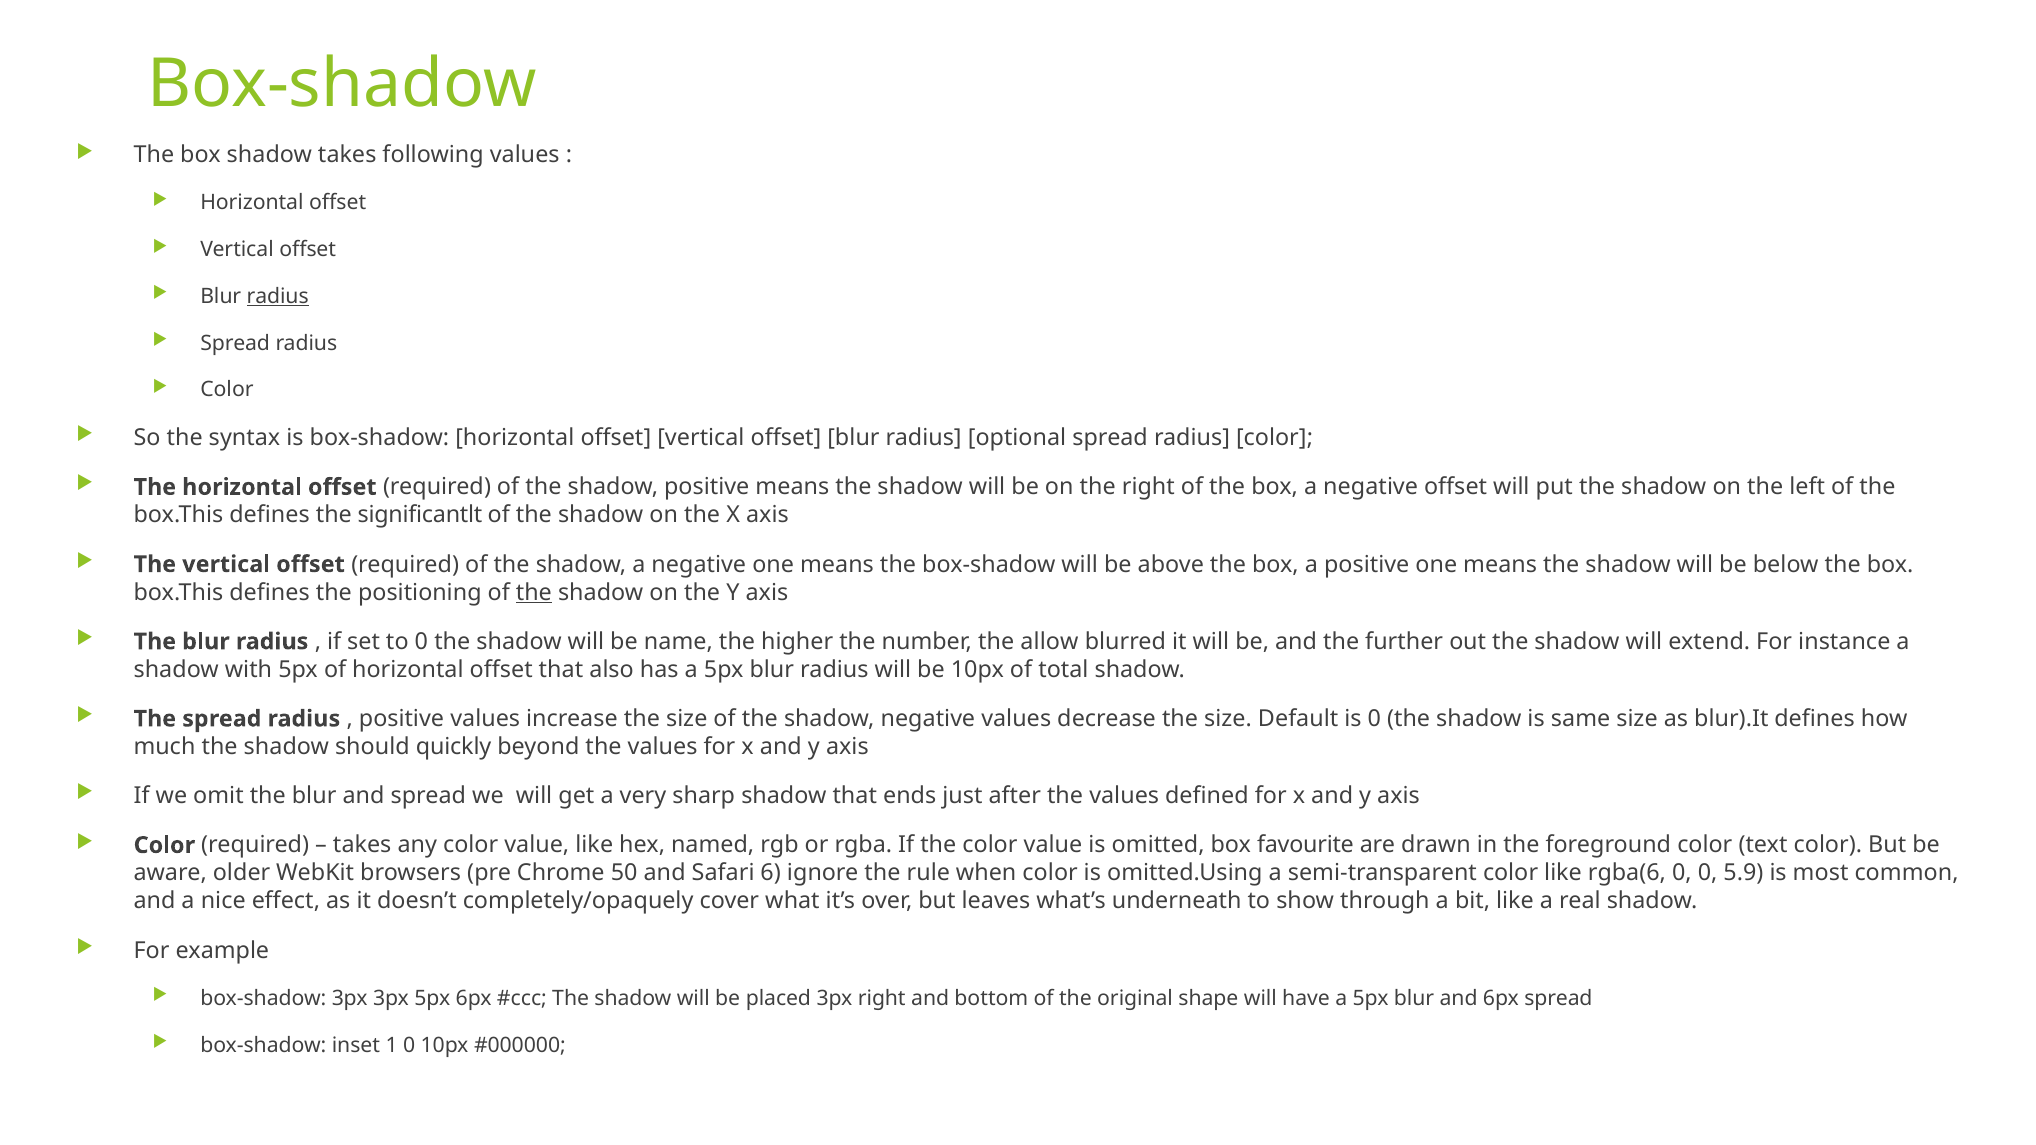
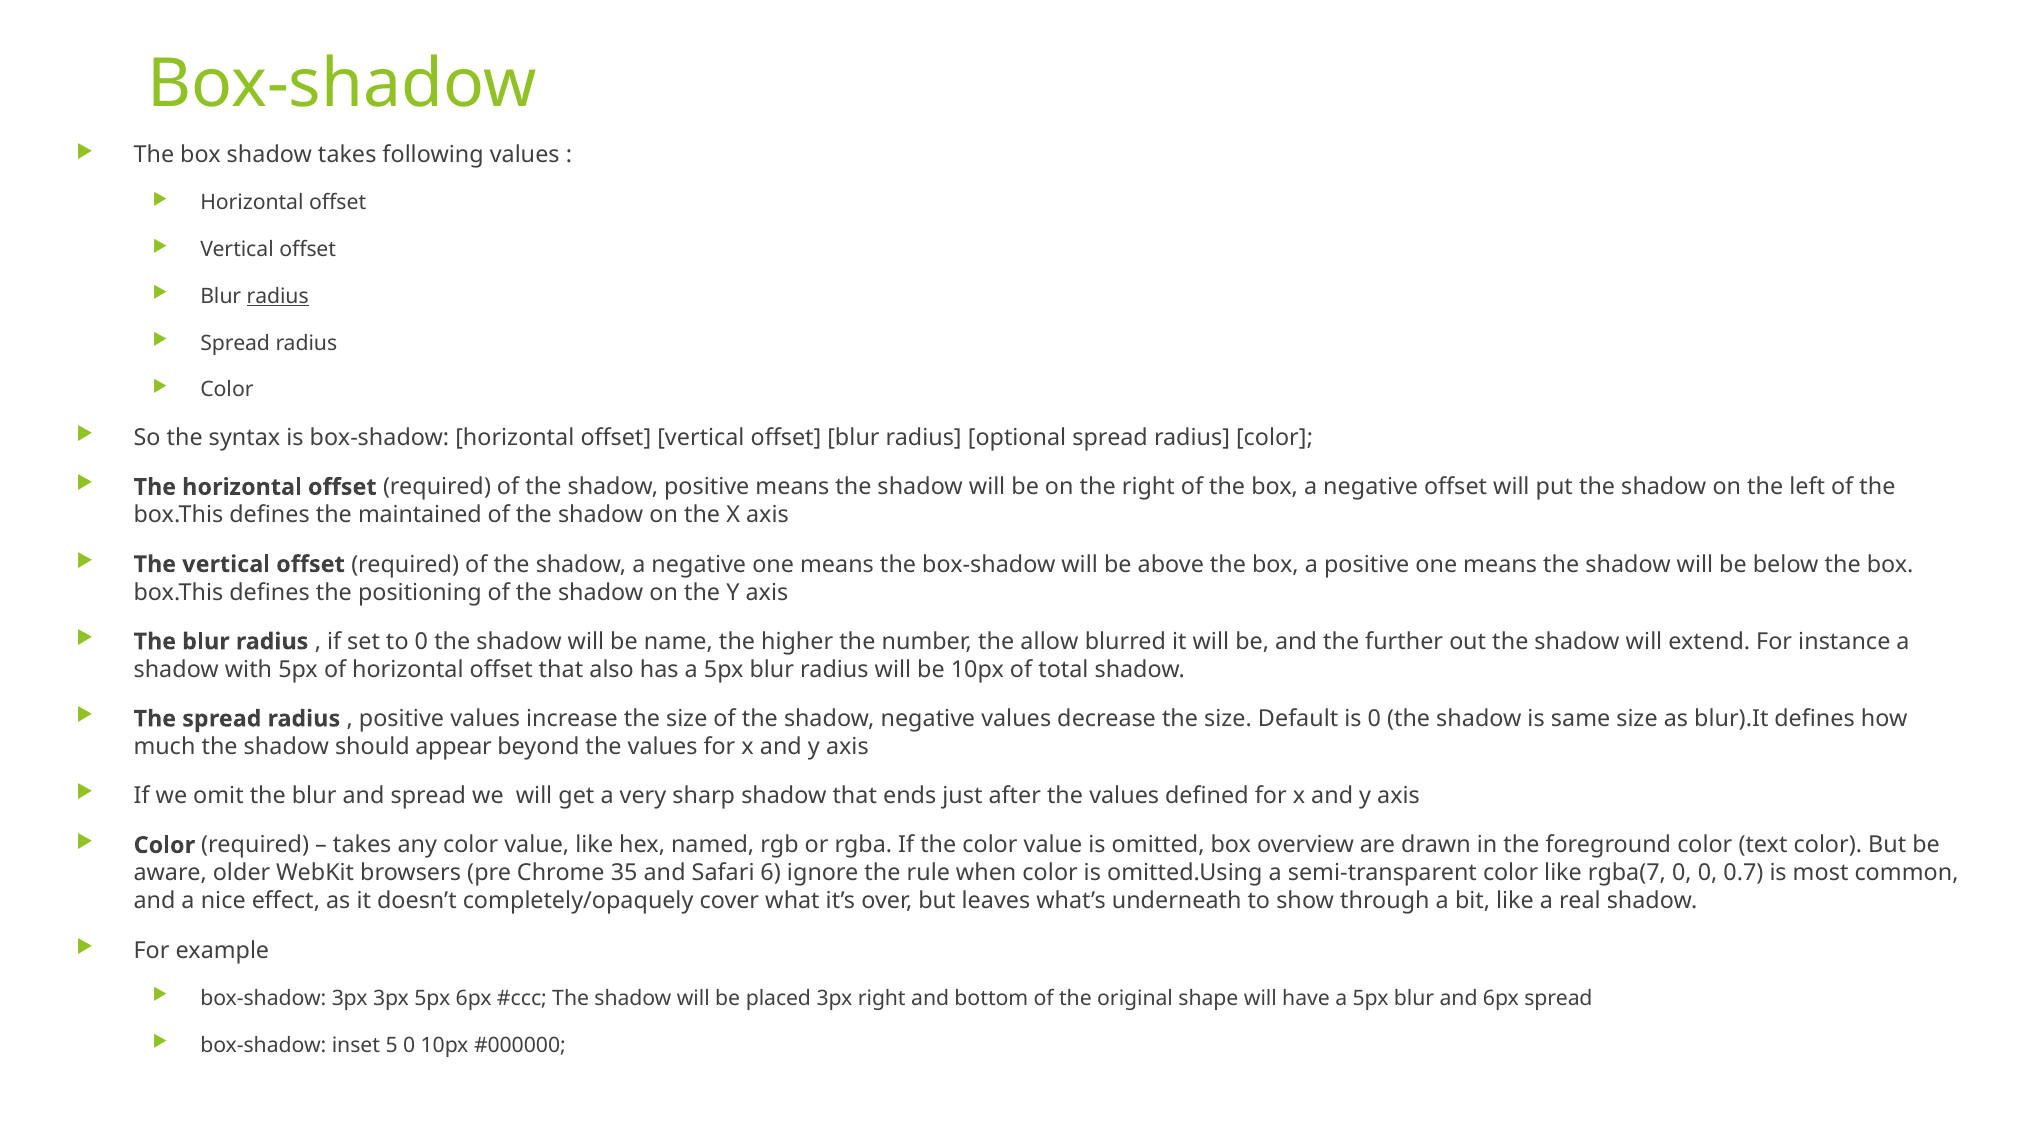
significantlt: significantlt -> maintained
the at (534, 592) underline: present -> none
quickly: quickly -> appear
favourite: favourite -> overview
50: 50 -> 35
rgba(6: rgba(6 -> rgba(7
5.9: 5.9 -> 0.7
1: 1 -> 5
